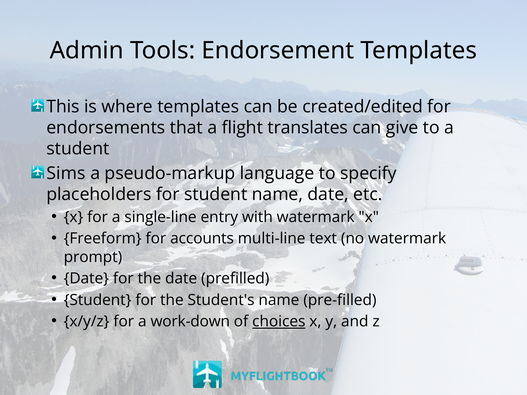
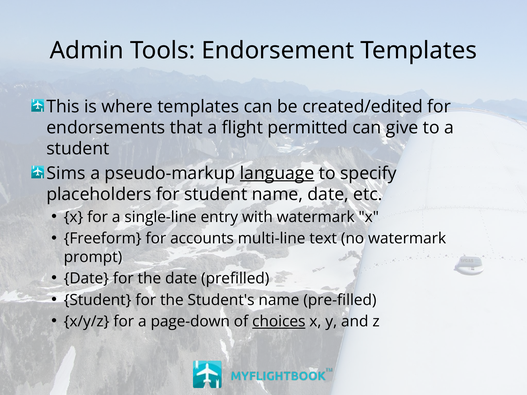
translates: translates -> permitted
language underline: none -> present
work-down: work-down -> page-down
